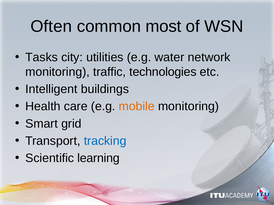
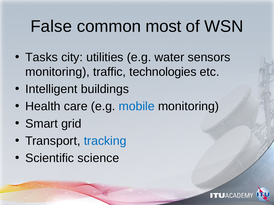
Often: Often -> False
network: network -> sensors
mobile colour: orange -> blue
learning: learning -> science
